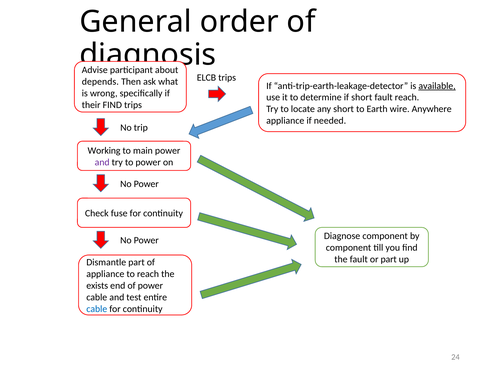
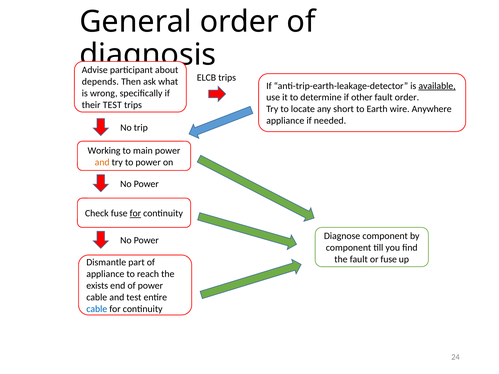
if short: short -> other
fault reach: reach -> order
their FIND: FIND -> TEST
and at (102, 162) colour: purple -> orange
for at (135, 214) underline: none -> present
or part: part -> fuse
